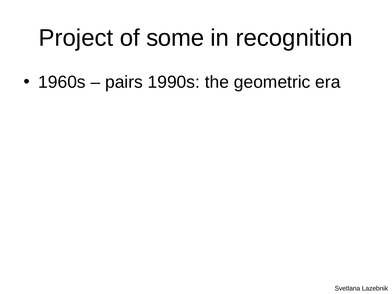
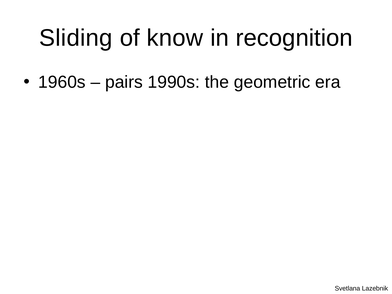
Project: Project -> Sliding
some: some -> know
